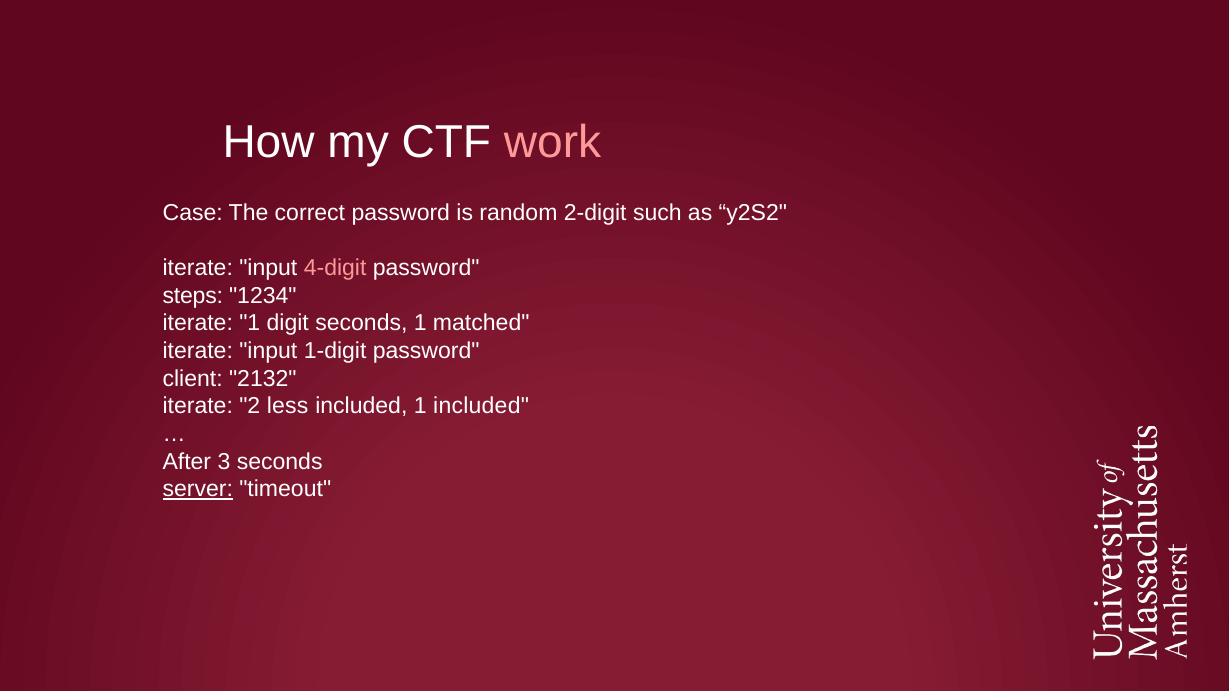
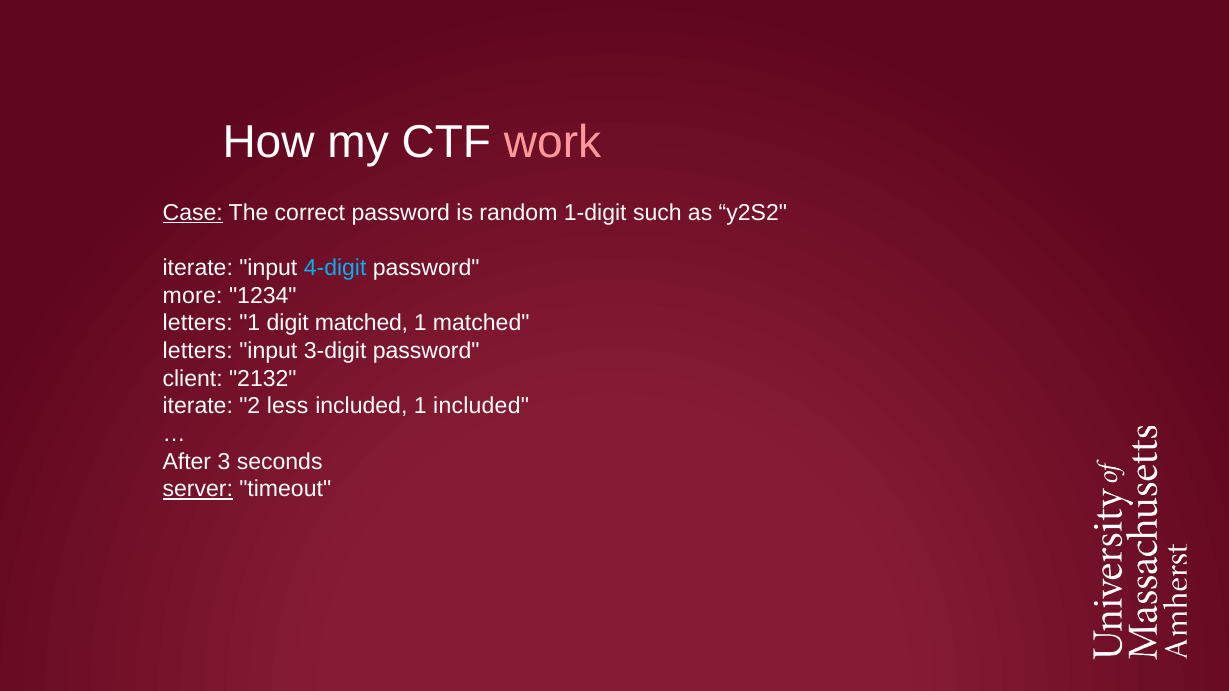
Case underline: none -> present
2-digit: 2-digit -> 1-digit
4-digit colour: pink -> light blue
steps: steps -> more
iterate at (198, 323): iterate -> letters
digit seconds: seconds -> matched
iterate at (198, 351): iterate -> letters
1-digit: 1-digit -> 3-digit
